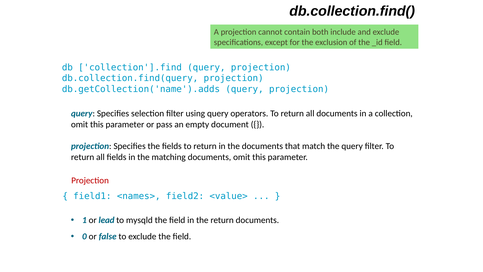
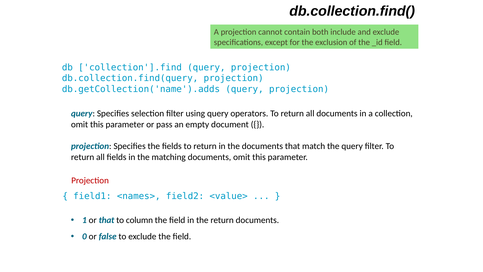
or lead: lead -> that
mysqld: mysqld -> column
